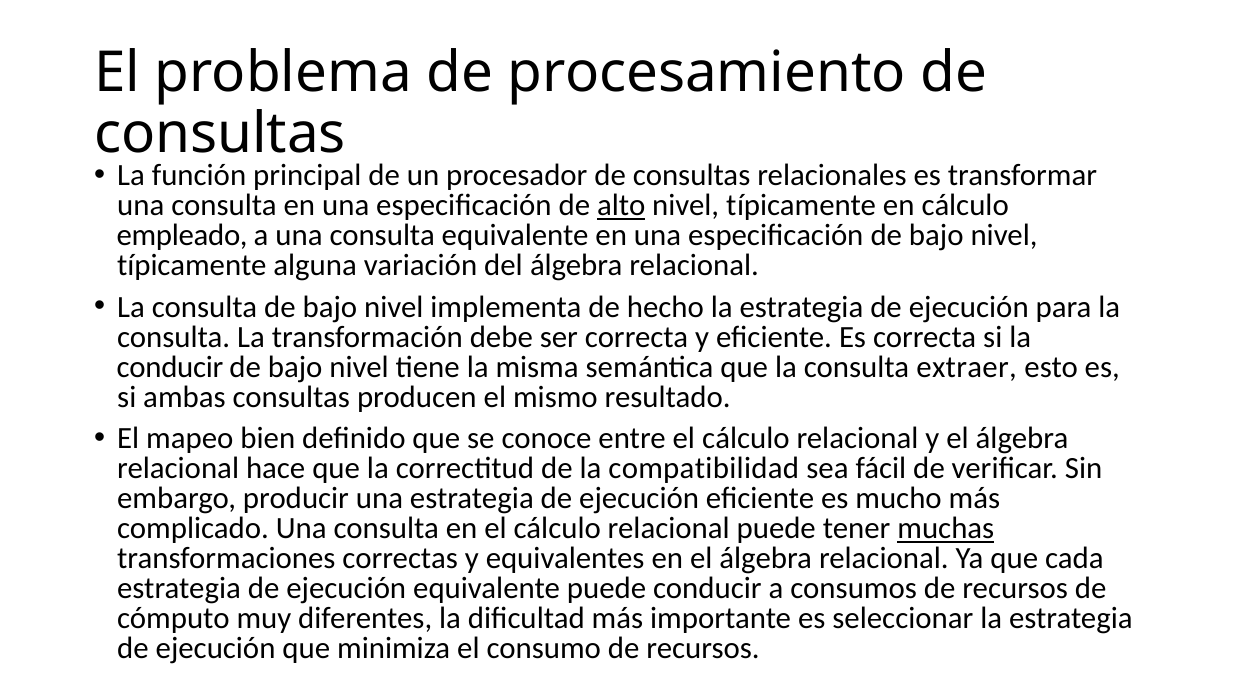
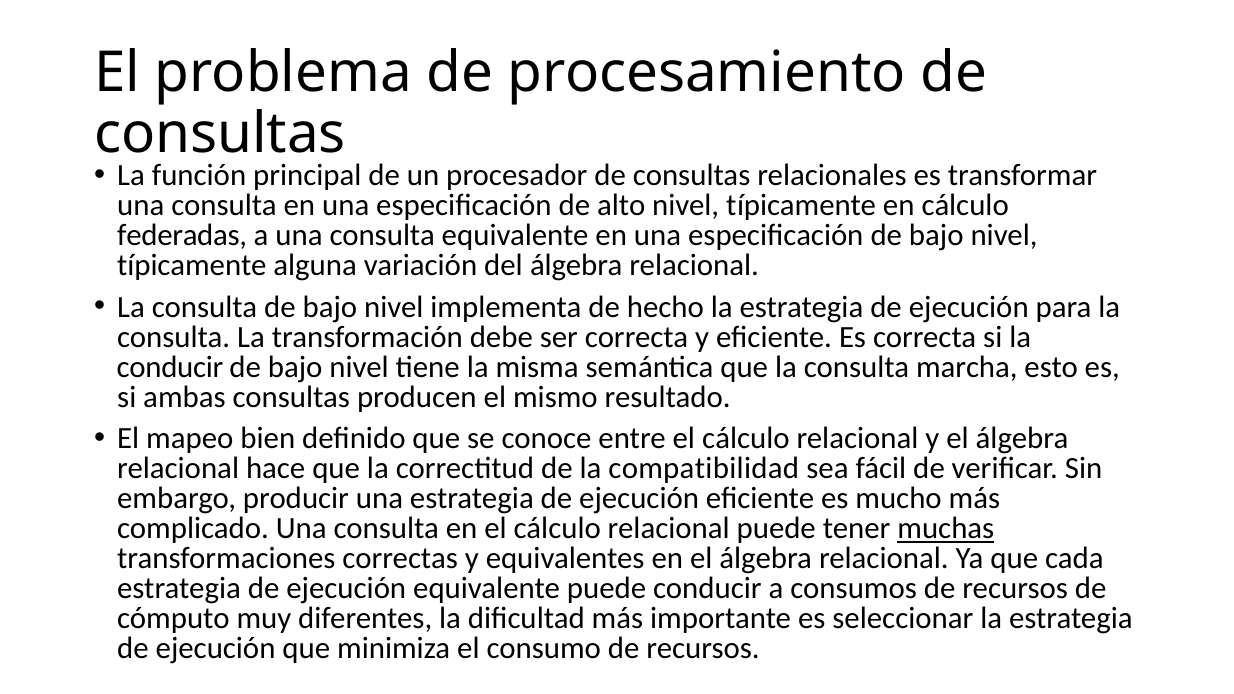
alto underline: present -> none
empleado: empleado -> federadas
extraer: extraer -> marcha
